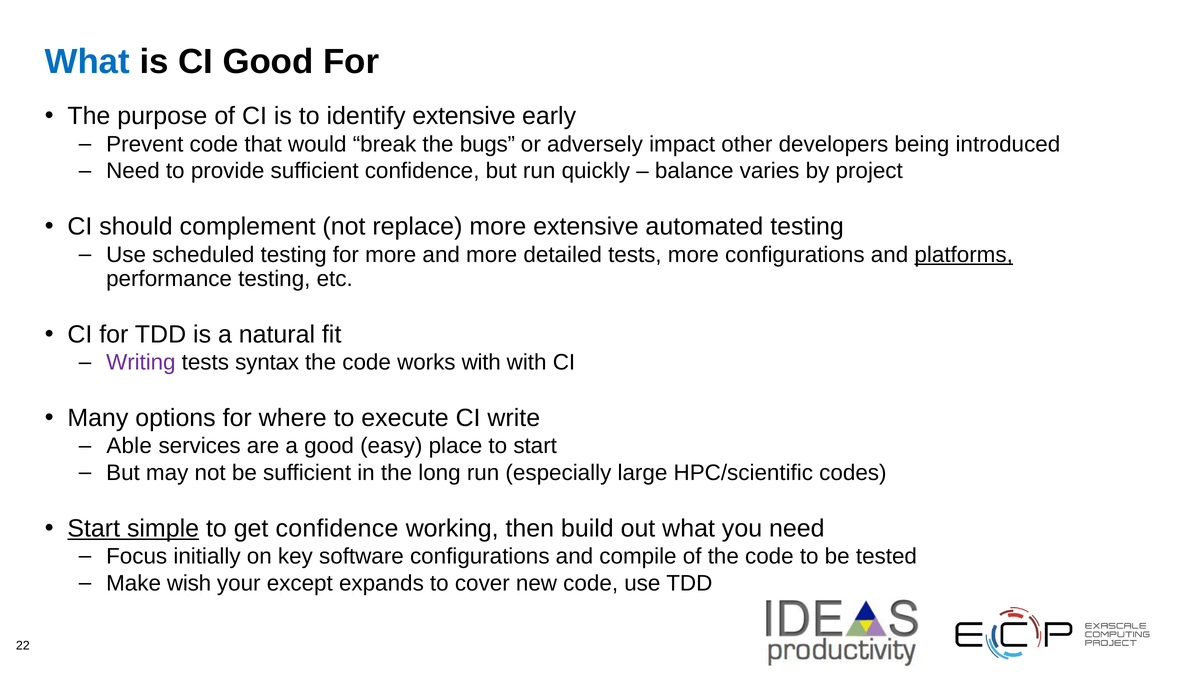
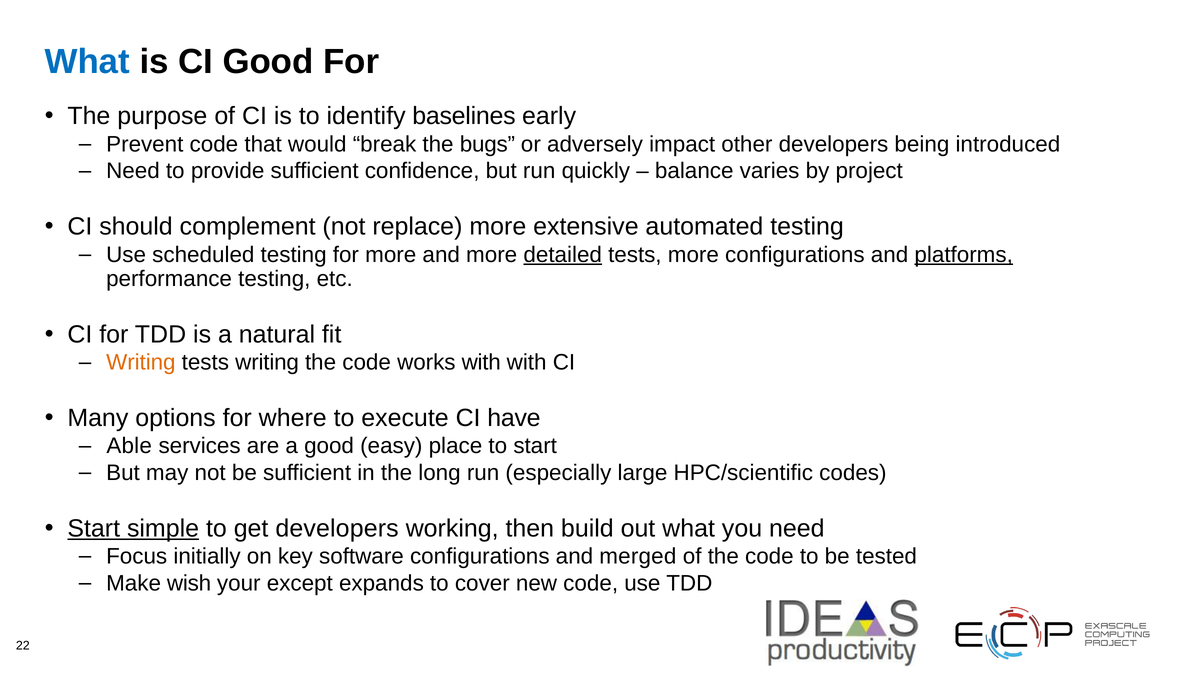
identify extensive: extensive -> baselines
detailed underline: none -> present
Writing at (141, 362) colour: purple -> orange
tests syntax: syntax -> writing
write: write -> have
get confidence: confidence -> developers
compile: compile -> merged
